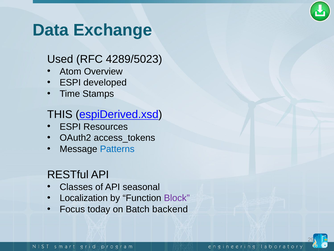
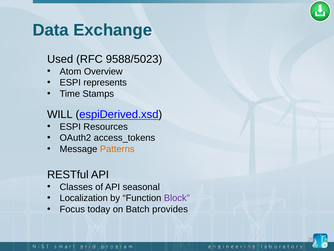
4289/5023: 4289/5023 -> 9588/5023
developed: developed -> represents
THIS: THIS -> WILL
Patterns colour: blue -> orange
backend: backend -> provides
